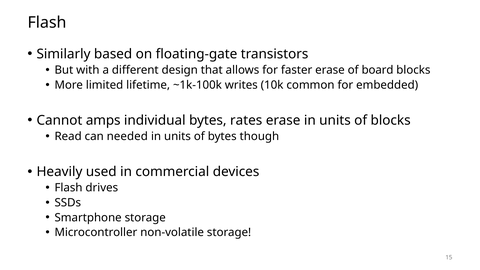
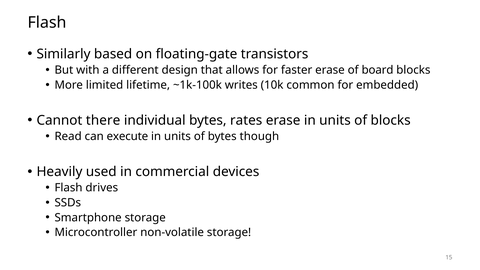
amps: amps -> there
needed: needed -> execute
